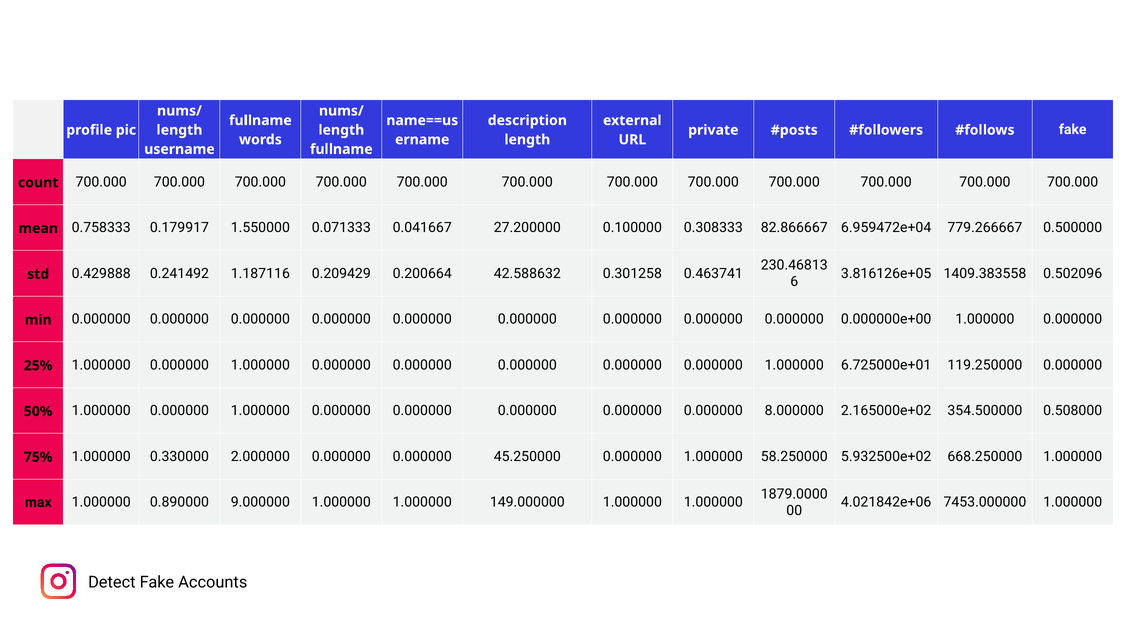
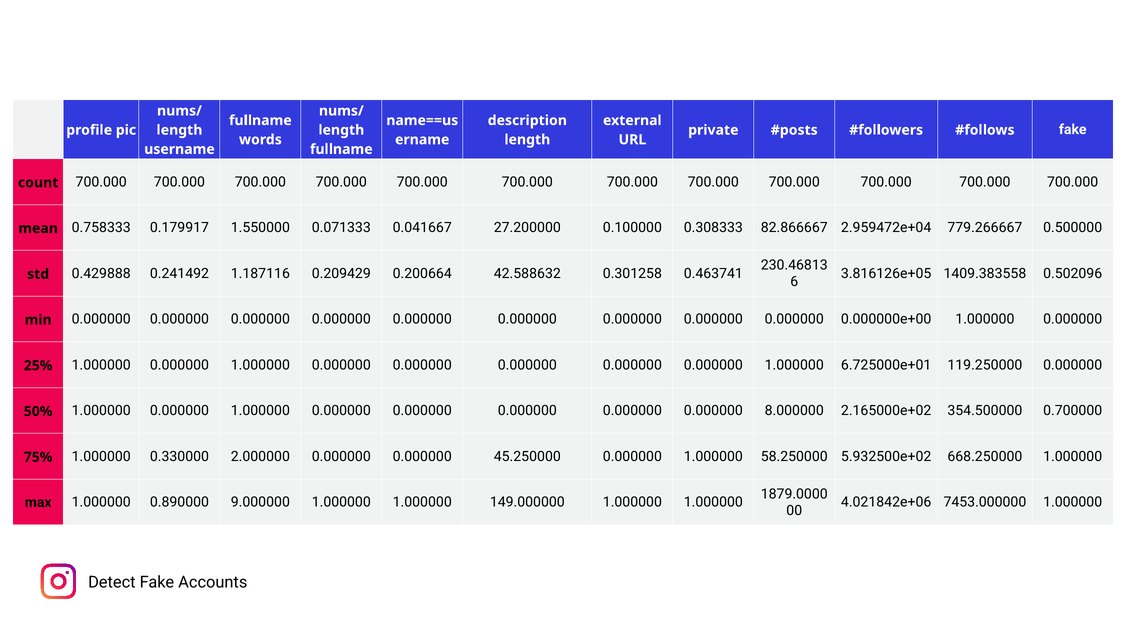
6.959472e+04: 6.959472e+04 -> 2.959472e+04
0.508000: 0.508000 -> 0.700000
